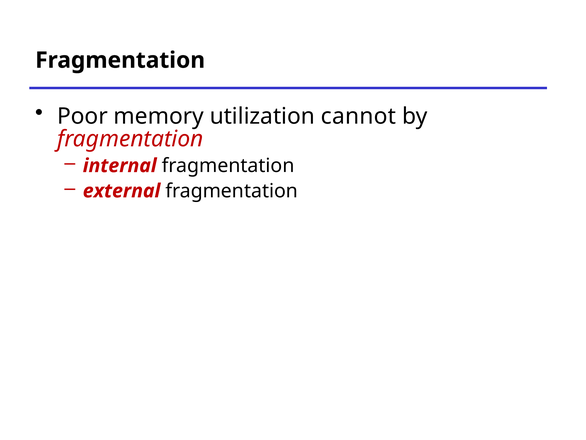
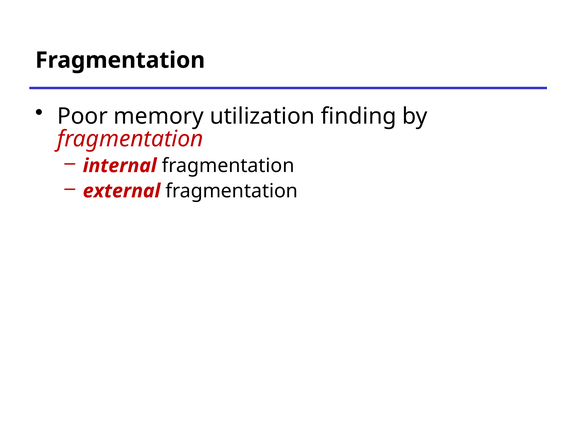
cannot: cannot -> finding
